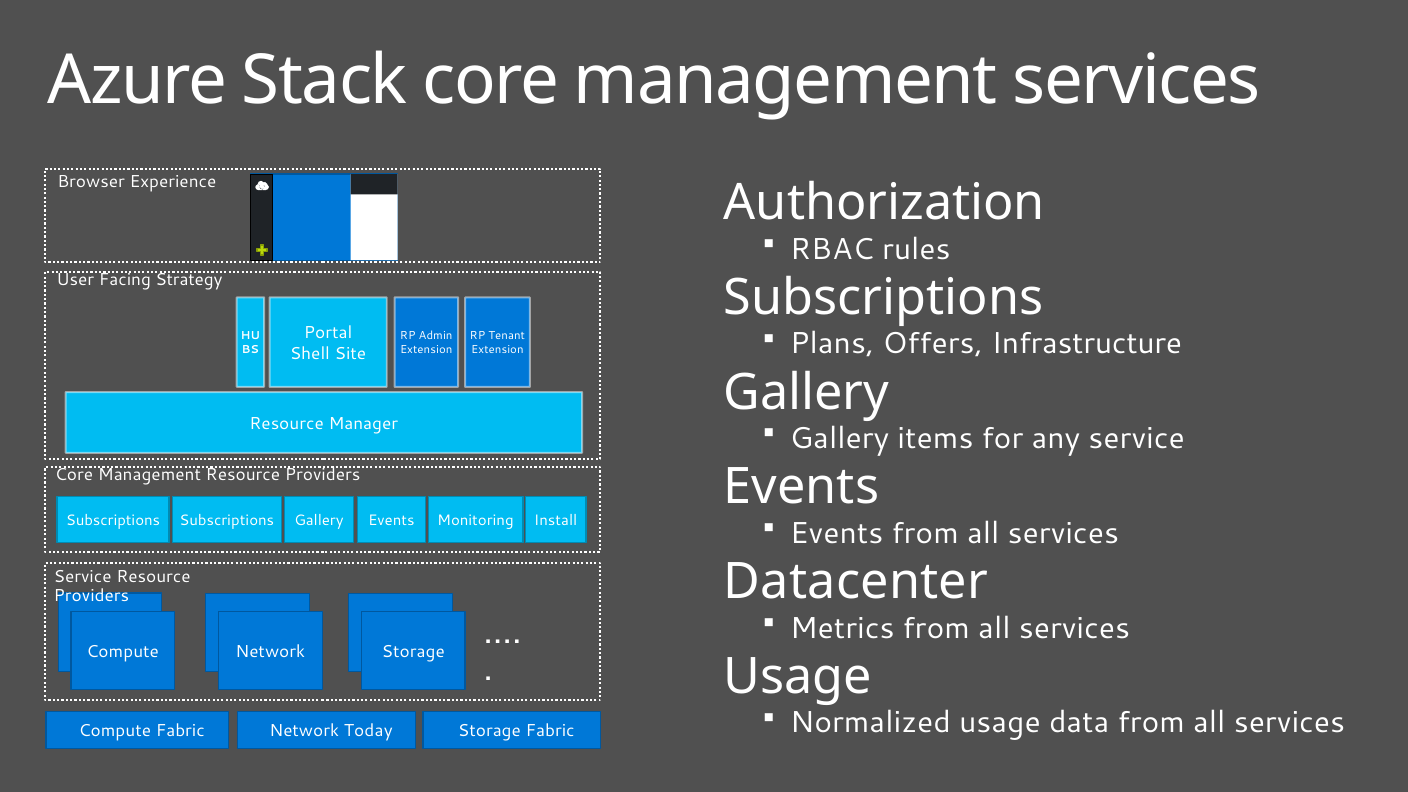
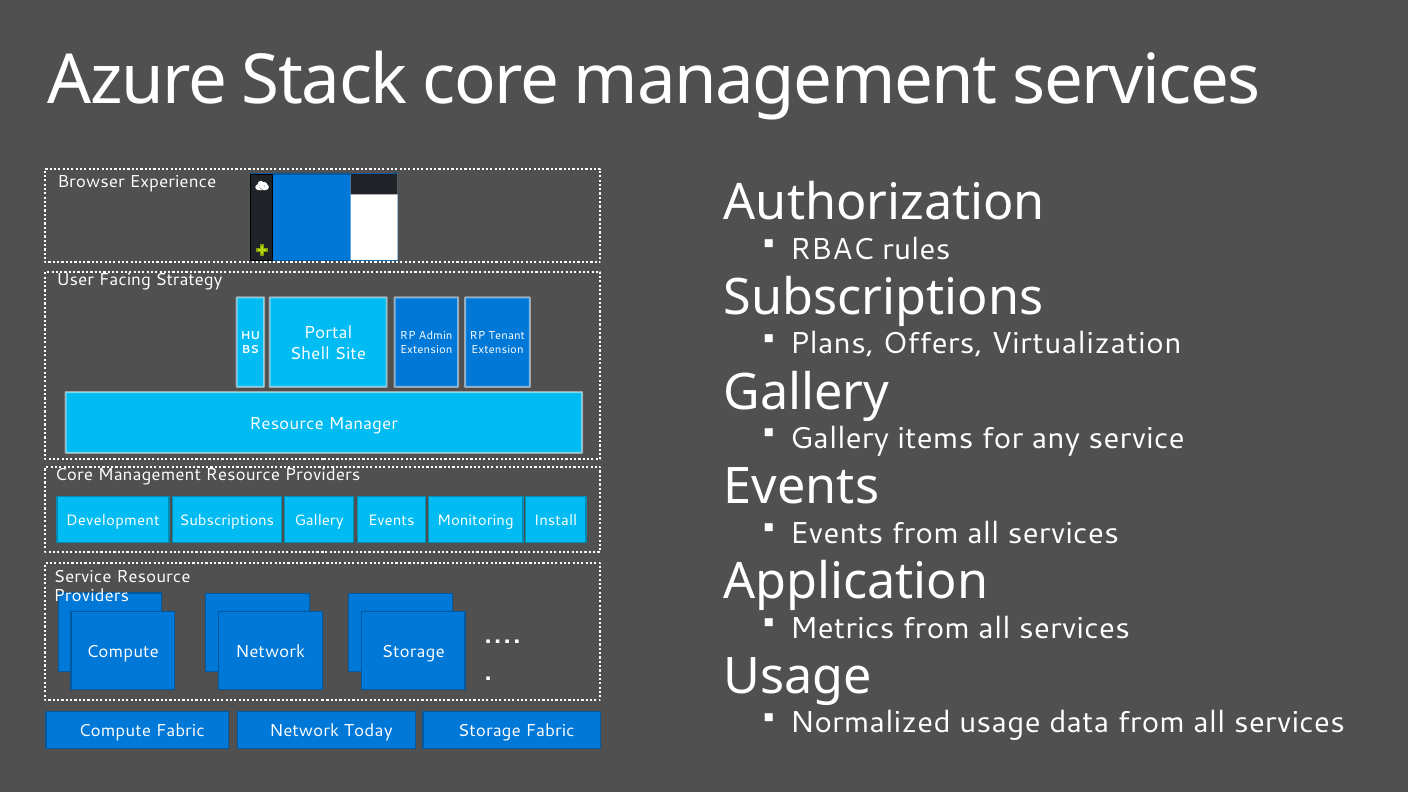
Infrastructure: Infrastructure -> Virtualization
Subscriptions at (113, 521): Subscriptions -> Development
Datacenter: Datacenter -> Application
